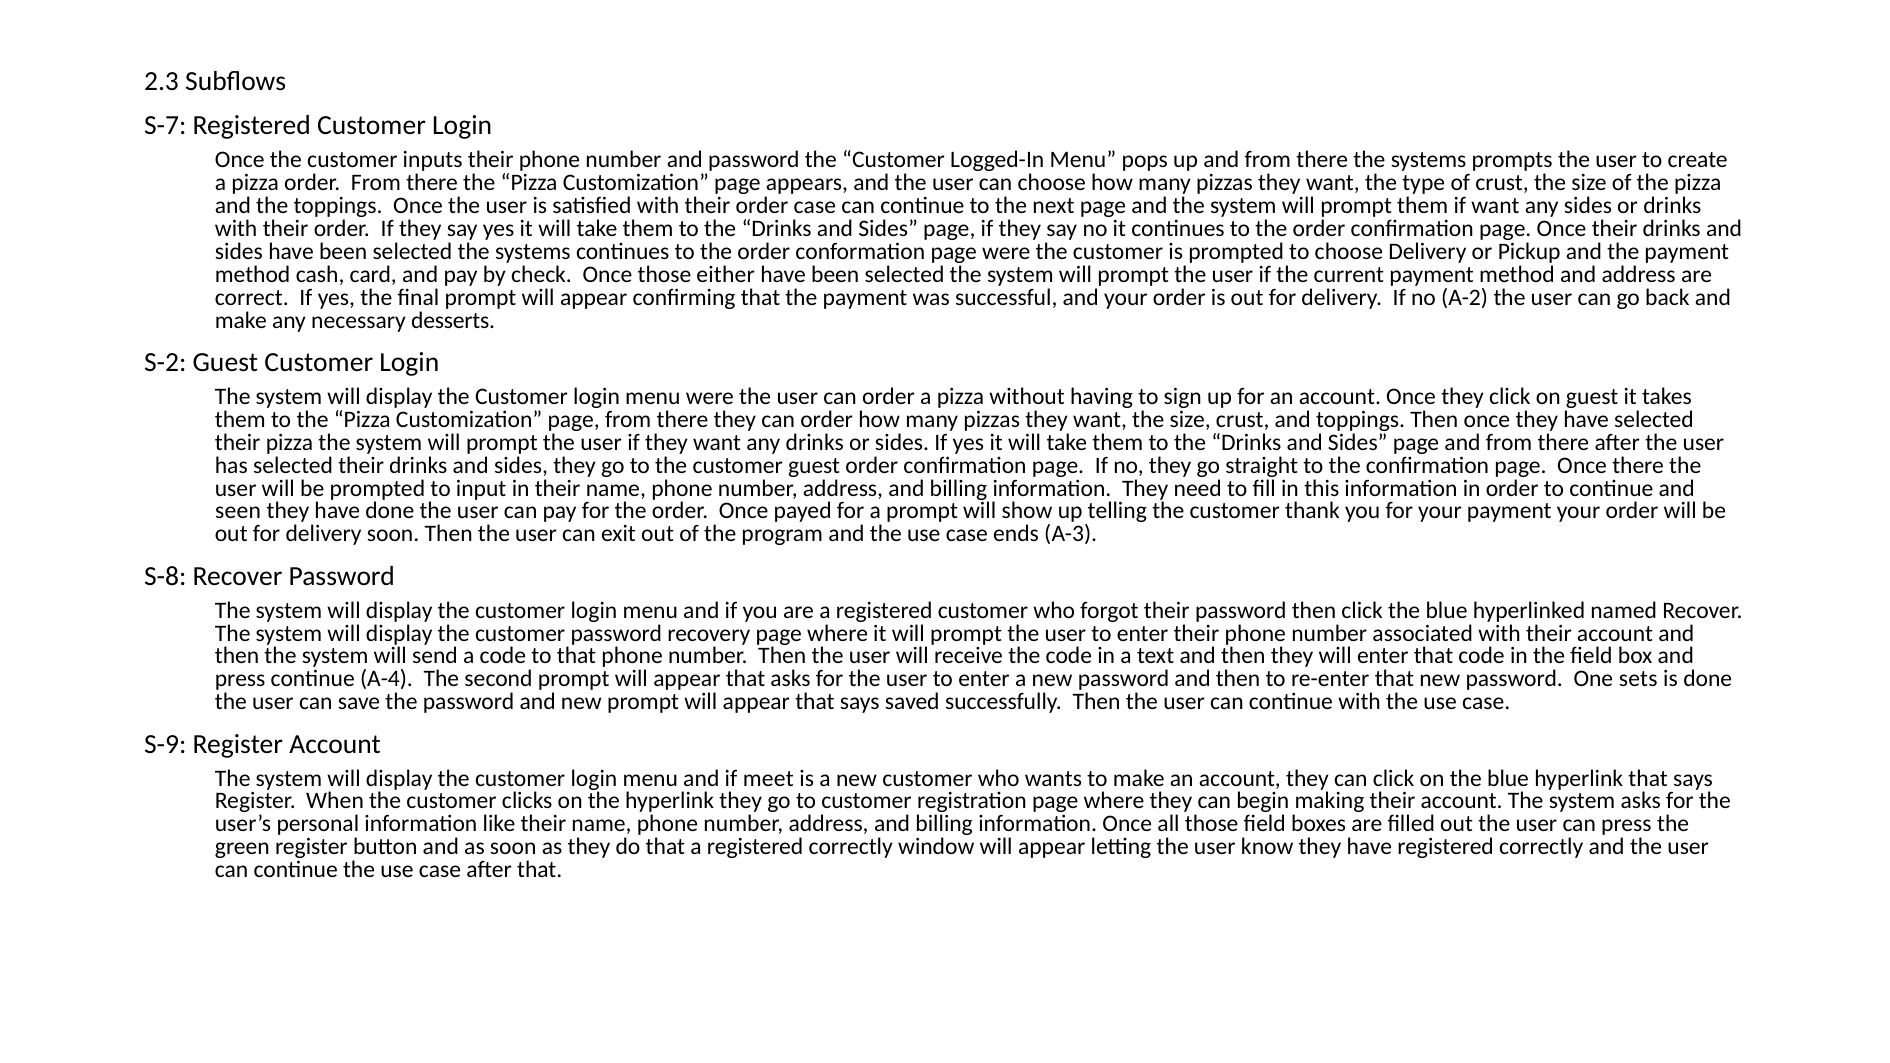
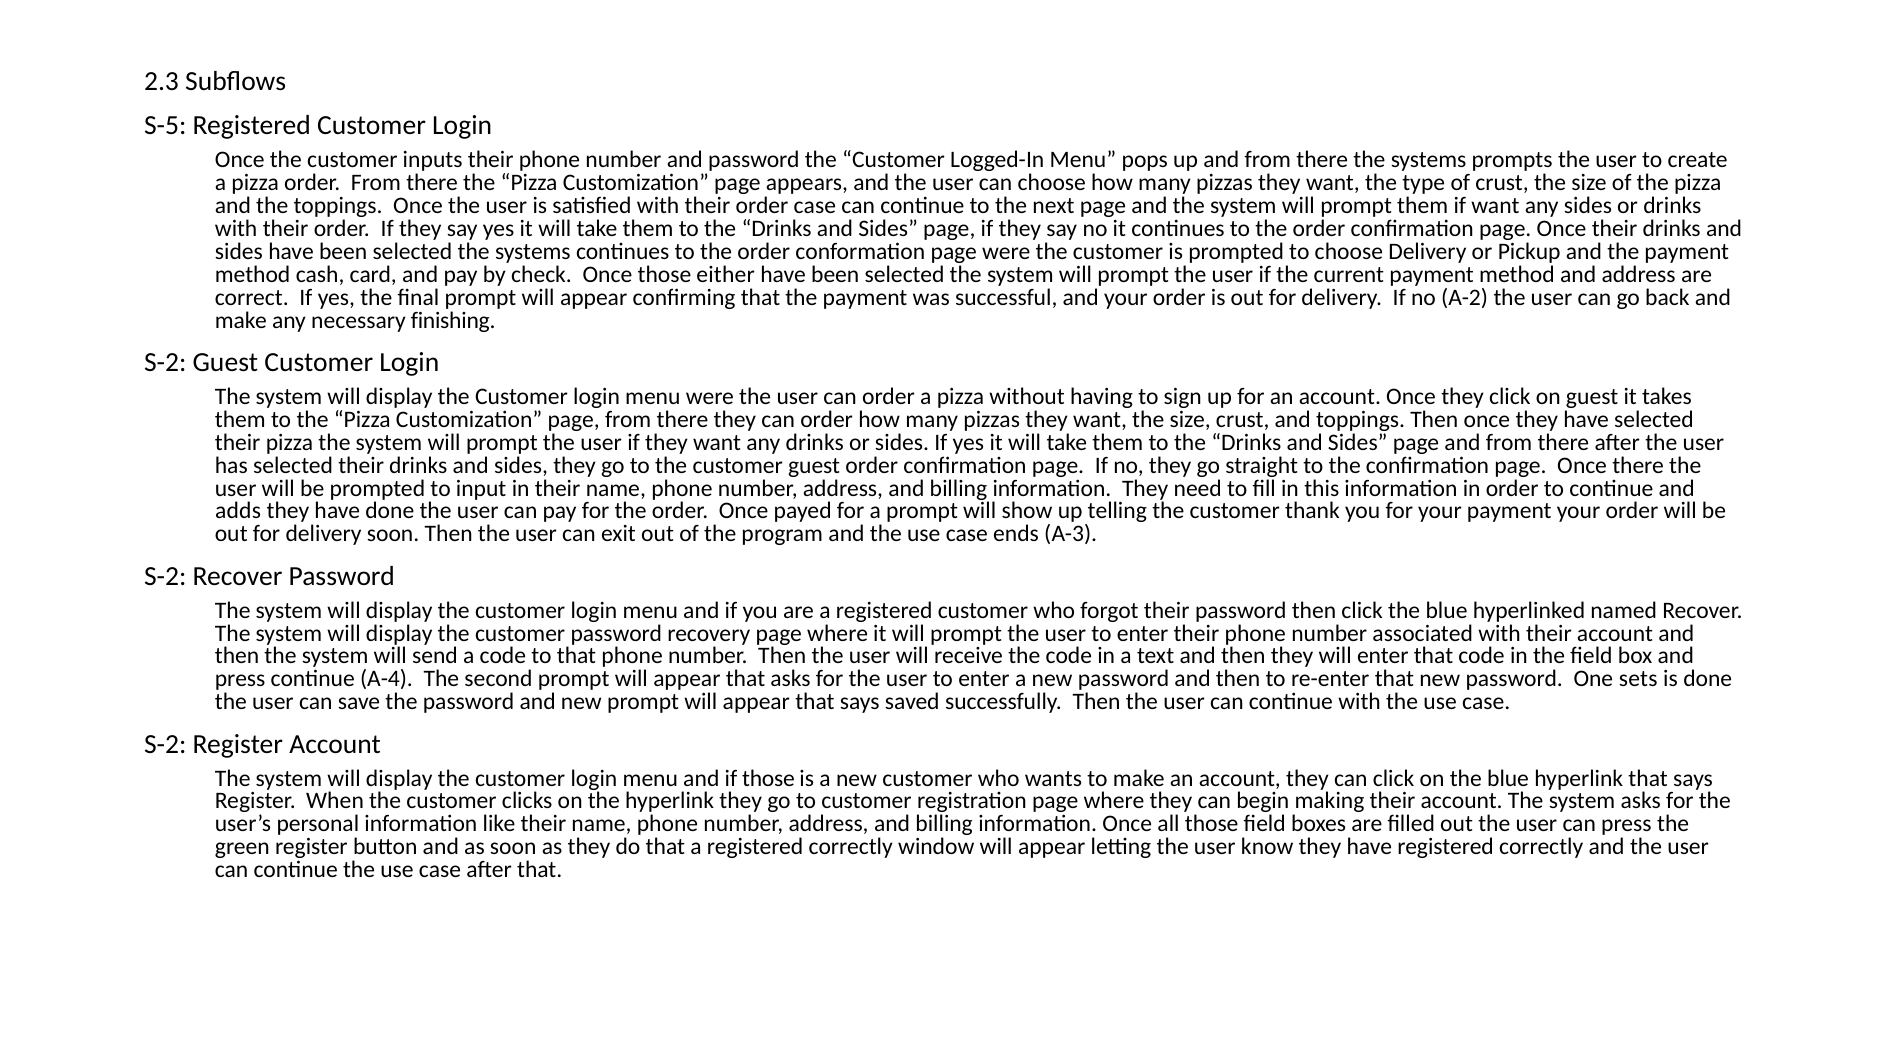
S-7: S-7 -> S-5
desserts: desserts -> finishing
seen: seen -> adds
S-8 at (165, 577): S-8 -> S-2
S-9 at (165, 745): S-9 -> S-2
if meet: meet -> those
